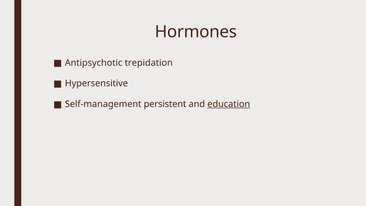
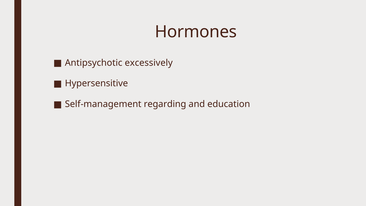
trepidation: trepidation -> excessively
persistent: persistent -> regarding
education underline: present -> none
